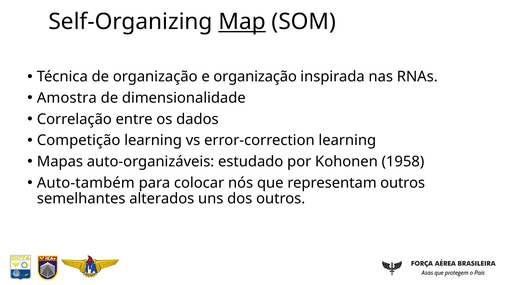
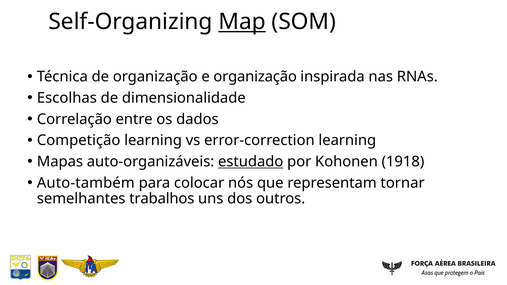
Amostra: Amostra -> Escolhas
estudado underline: none -> present
1958: 1958 -> 1918
representam outros: outros -> tornar
alterados: alterados -> trabalhos
